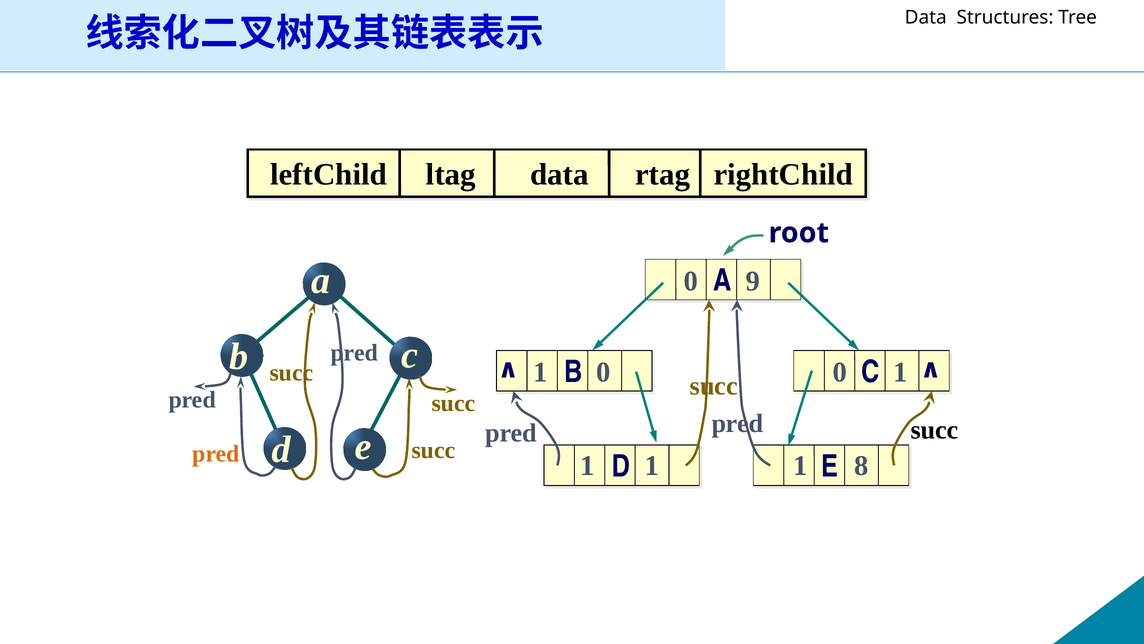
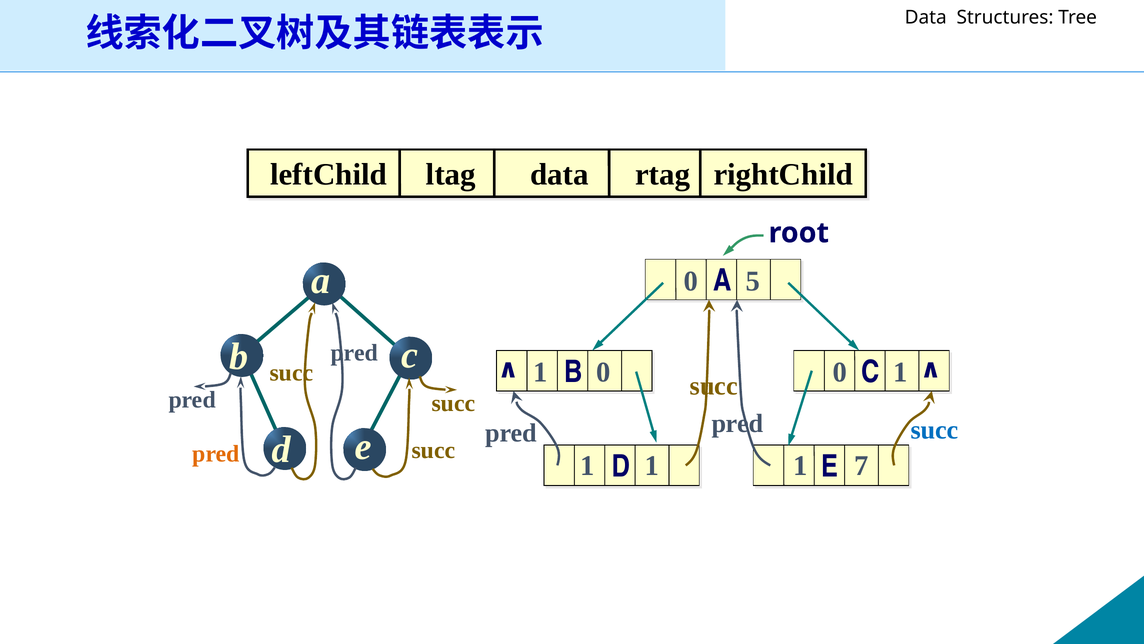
9: 9 -> 5
succ at (935, 430) colour: black -> blue
8: 8 -> 7
